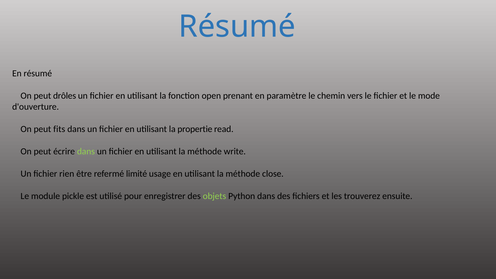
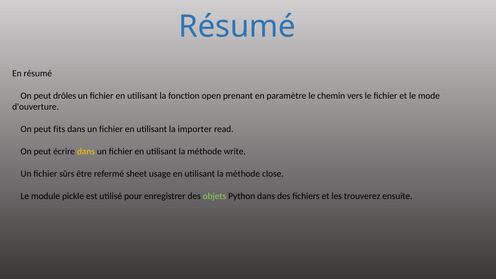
propertie: propertie -> importer
dans at (86, 151) colour: light green -> yellow
rien: rien -> sûrs
limité: limité -> sheet
